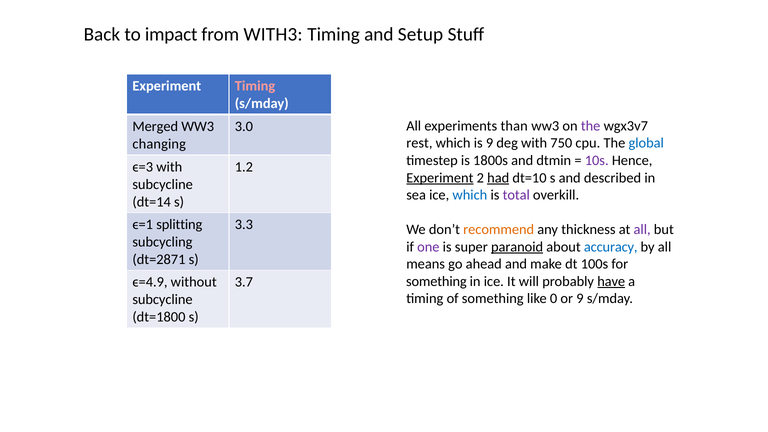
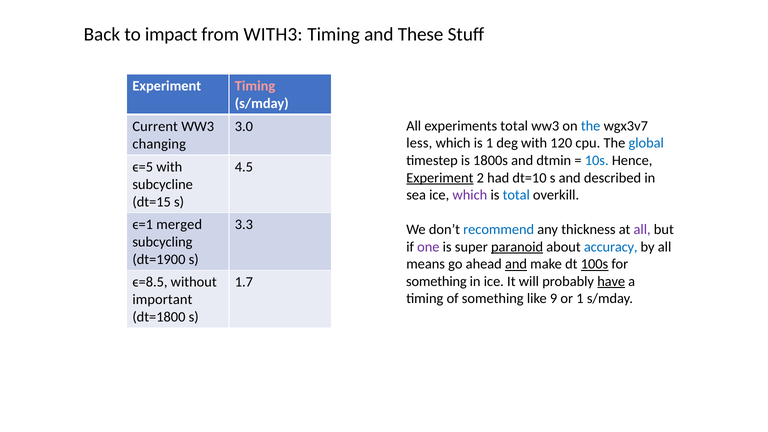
Setup: Setup -> These
experiments than: than -> total
the at (591, 126) colour: purple -> blue
Merged: Merged -> Current
rest: rest -> less
is 9: 9 -> 1
750: 750 -> 120
10s colour: purple -> blue
ϵ=3: ϵ=3 -> ϵ=5
1.2: 1.2 -> 4.5
had underline: present -> none
which at (470, 195) colour: blue -> purple
total at (516, 195) colour: purple -> blue
dt=14: dt=14 -> dt=15
splitting: splitting -> merged
recommend colour: orange -> blue
dt=2871: dt=2871 -> dt=1900
and at (516, 264) underline: none -> present
100s underline: none -> present
ϵ=4.9: ϵ=4.9 -> ϵ=8.5
3.7: 3.7 -> 1.7
0: 0 -> 9
or 9: 9 -> 1
subcycline at (162, 300): subcycline -> important
